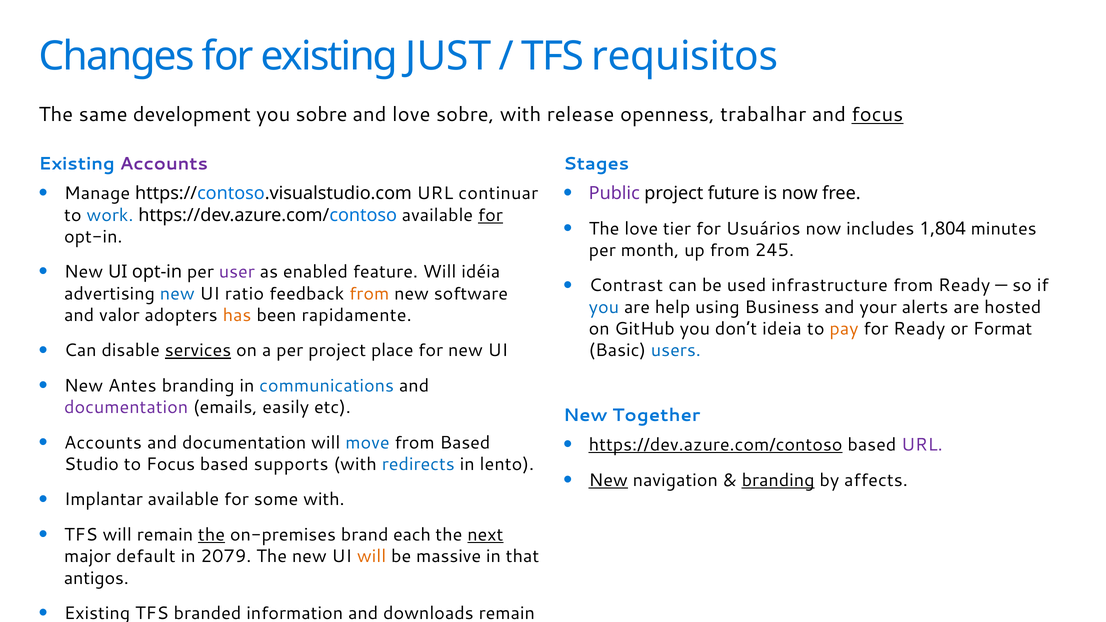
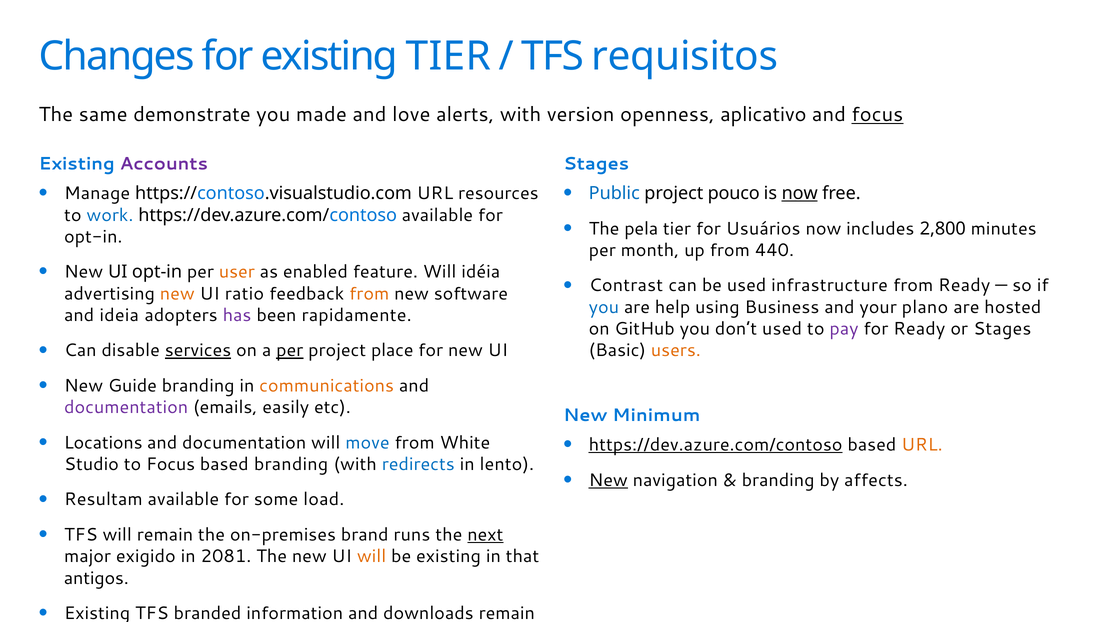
existing JUST: JUST -> TIER
development: development -> demonstrate
you sobre: sobre -> made
love sobre: sobre -> alerts
with release: release -> version
trabalhar: trabalhar -> aplicativo
continuar: continuar -> resources
Public colour: purple -> blue
future: future -> pouco
now at (800, 193) underline: none -> present
for at (490, 215) underline: present -> none
The love: love -> pela
1,804: 1,804 -> 2,800
245: 245 -> 440
user colour: purple -> orange
new at (177, 294) colour: blue -> orange
alerts: alerts -> plano
valor: valor -> ideia
has colour: orange -> purple
don’t ideia: ideia -> used
pay colour: orange -> purple
or Format: Format -> Stages
per at (290, 351) underline: none -> present
users colour: blue -> orange
Antes: Antes -> Guide
communications colour: blue -> orange
Together: Together -> Minimum
Accounts at (103, 443): Accounts -> Locations
from Based: Based -> White
URL at (922, 445) colour: purple -> orange
based supports: supports -> branding
branding at (778, 480) underline: present -> none
Implantar: Implantar -> Resultam
some with: with -> load
the at (211, 535) underline: present -> none
each: each -> runs
default: default -> exigido
2079: 2079 -> 2081
be massive: massive -> existing
